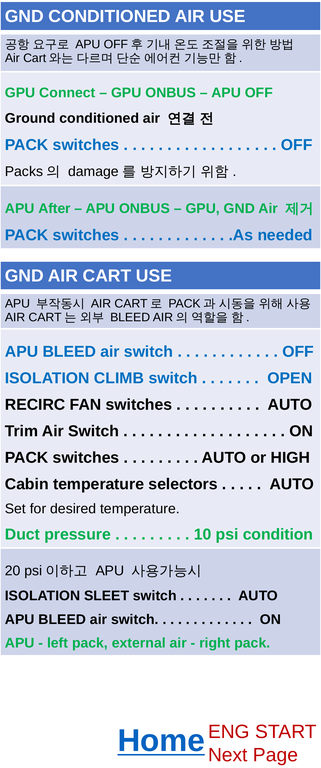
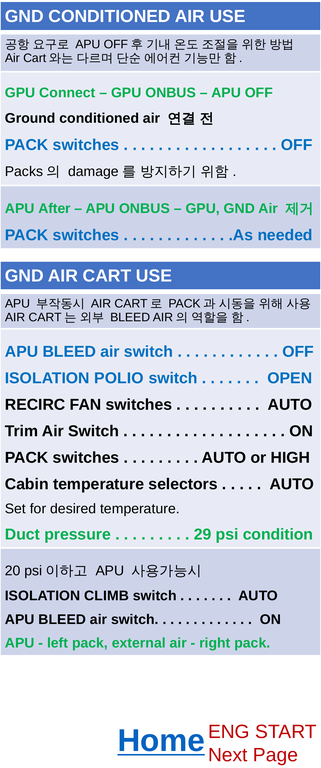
CLIMB: CLIMB -> POLIO
10: 10 -> 29
SLEET: SLEET -> CLIMB
